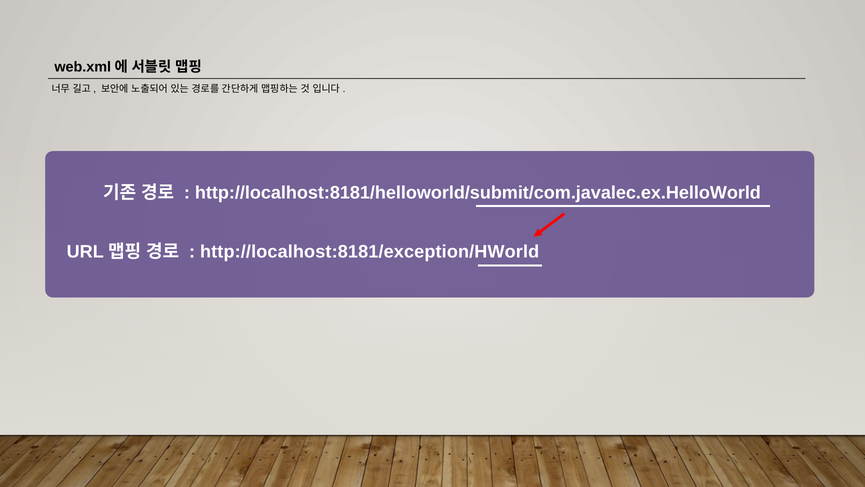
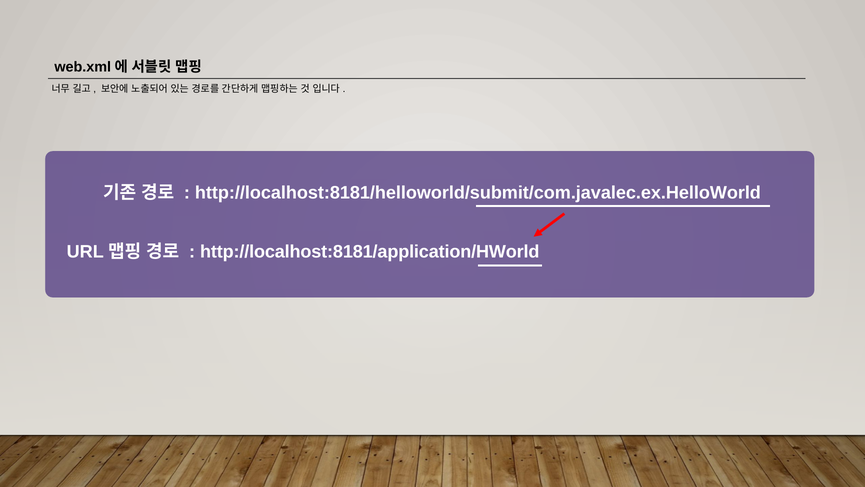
http://localhost:8181/exception/HWorld: http://localhost:8181/exception/HWorld -> http://localhost:8181/application/HWorld
